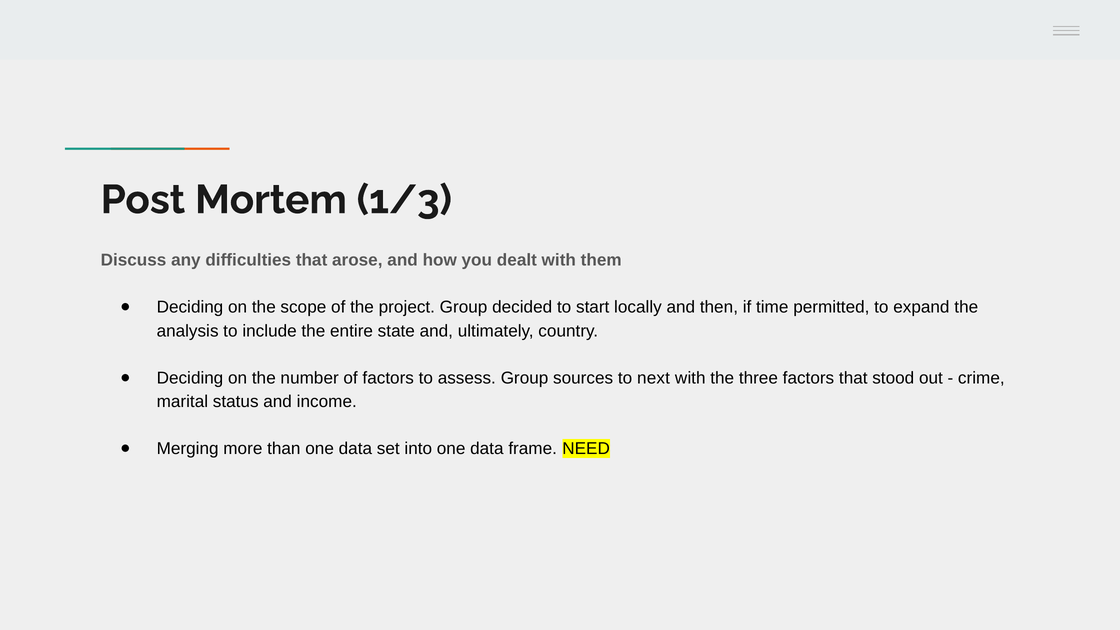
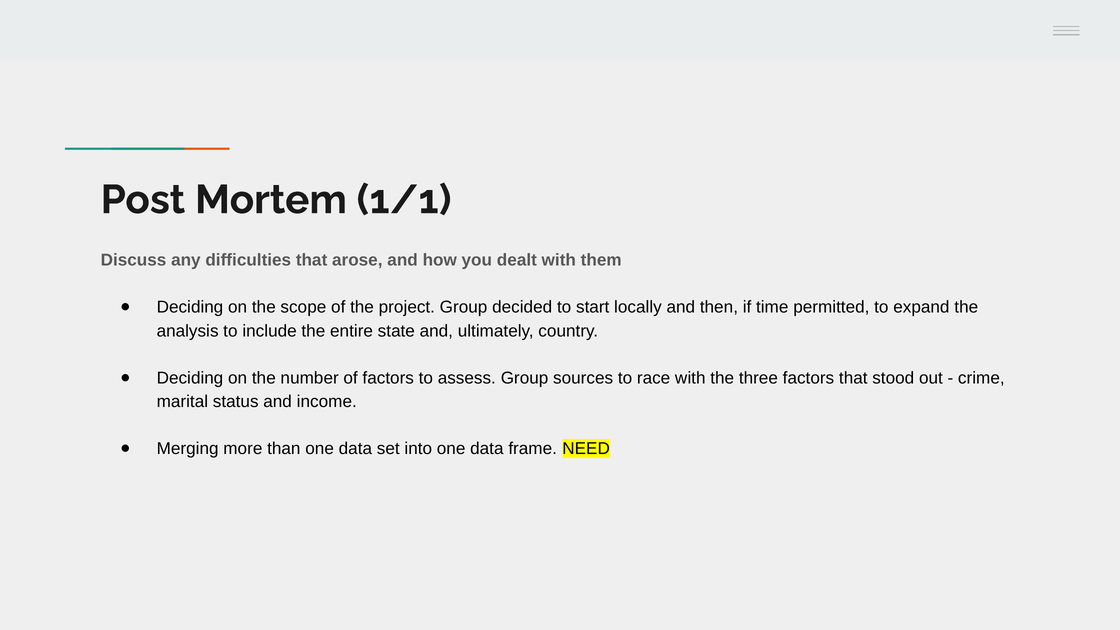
1/3: 1/3 -> 1/1
next: next -> race
